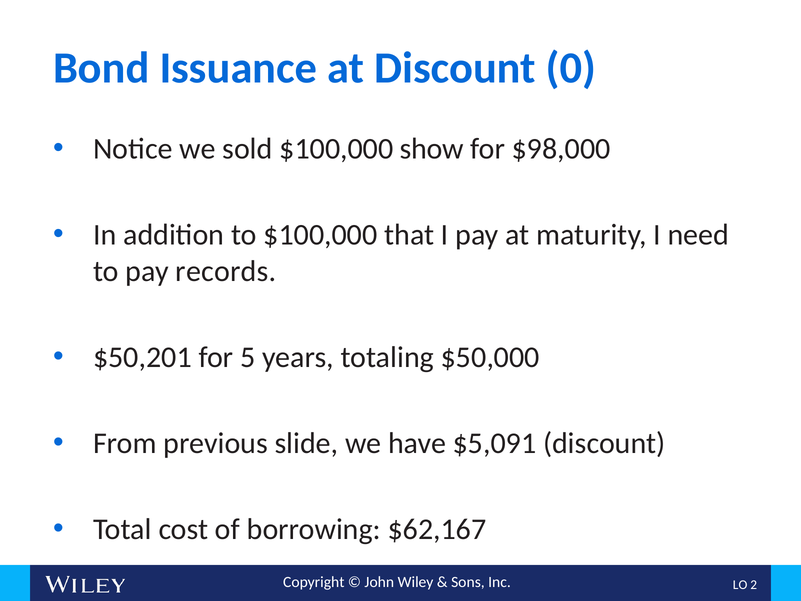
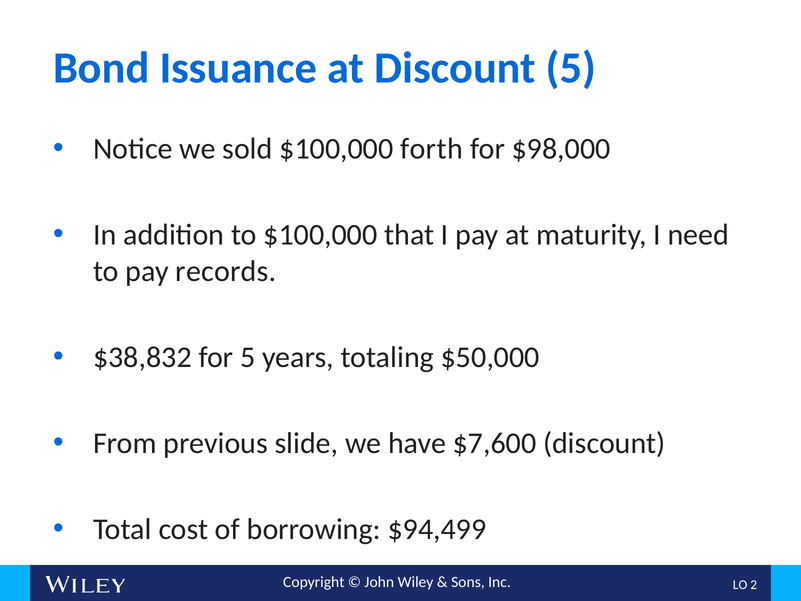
Discount 0: 0 -> 5
show: show -> forth
$50,201: $50,201 -> $38,832
$5,091: $5,091 -> $7,600
$62,167: $62,167 -> $94,499
